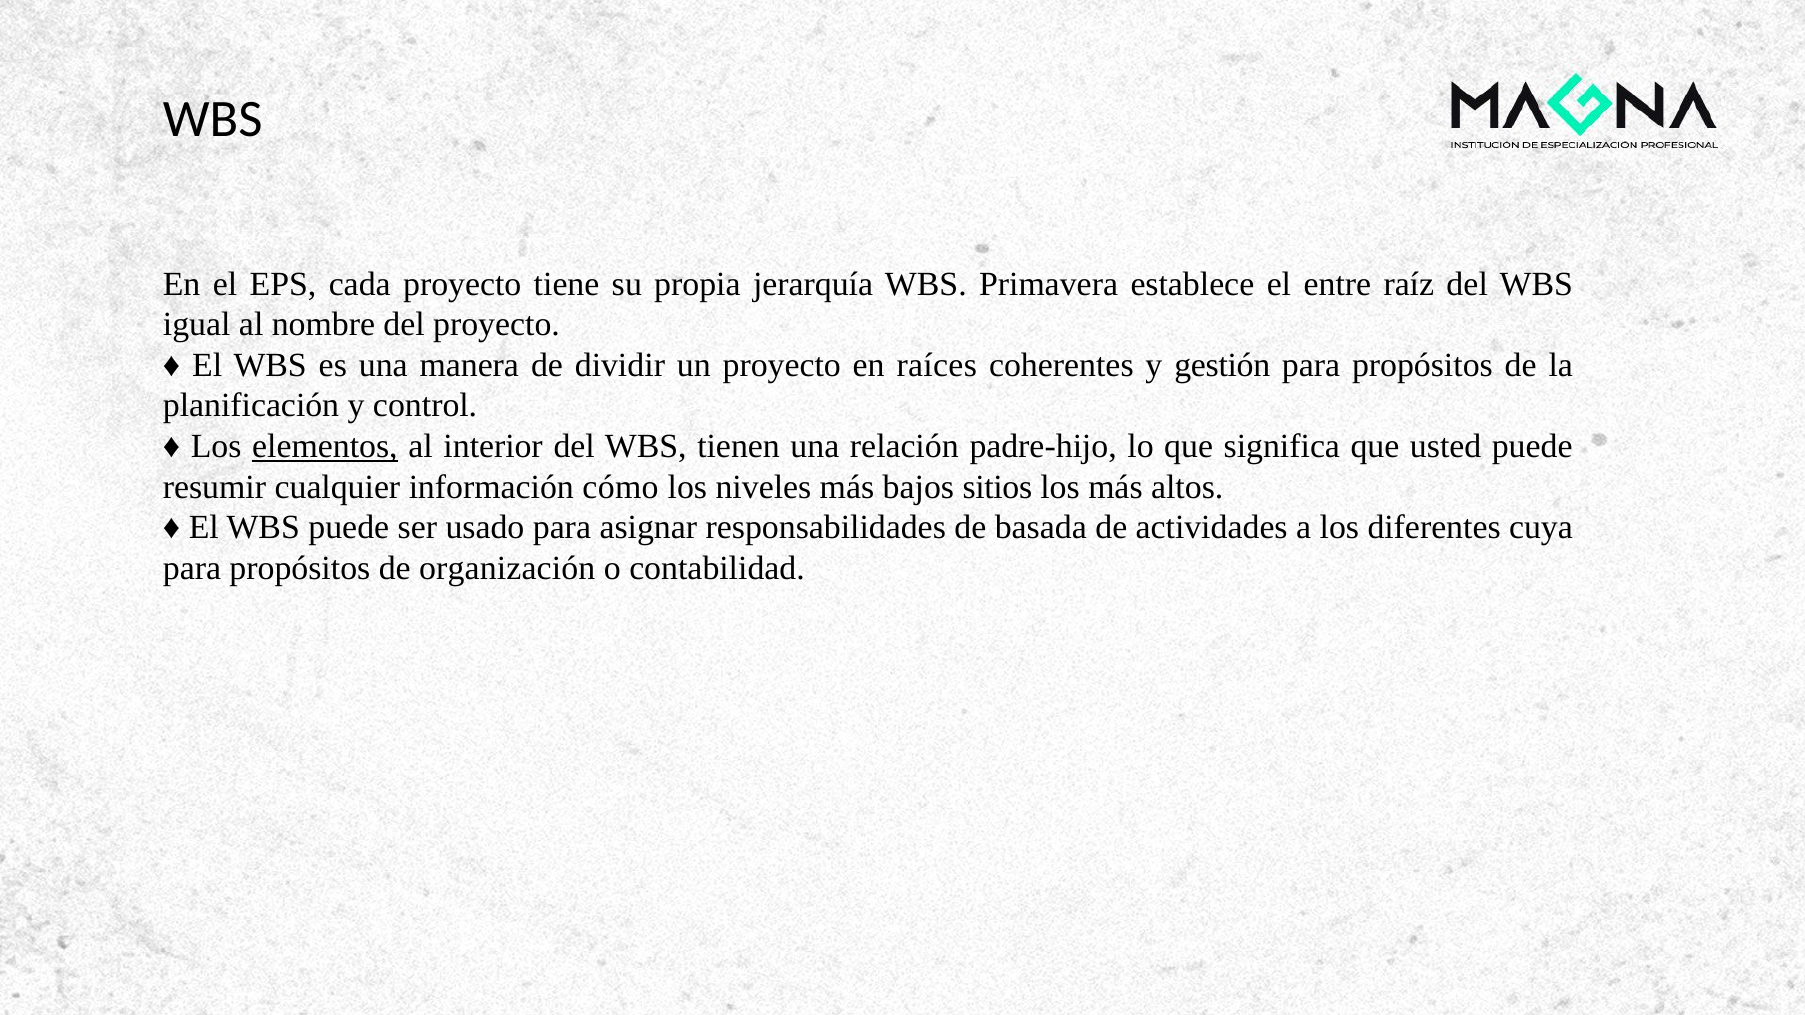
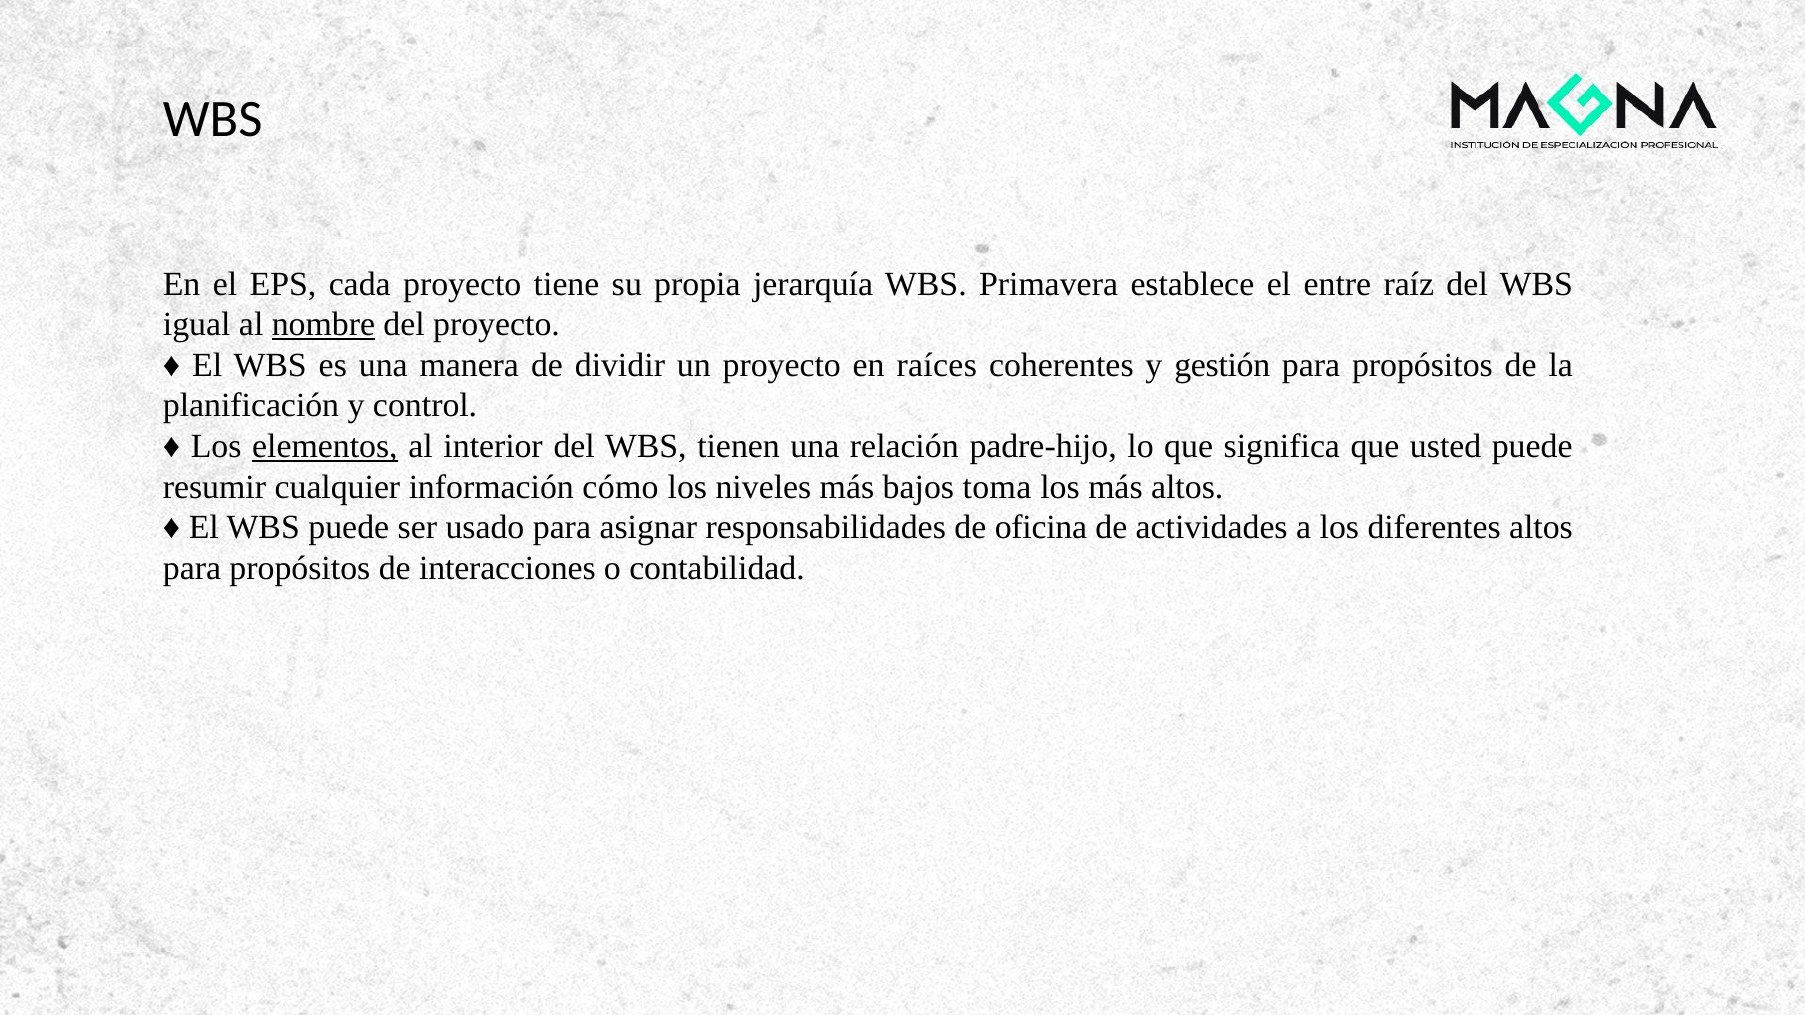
nombre underline: none -> present
sitios: sitios -> toma
basada: basada -> oficina
diferentes cuya: cuya -> altos
organización: organización -> interacciones
